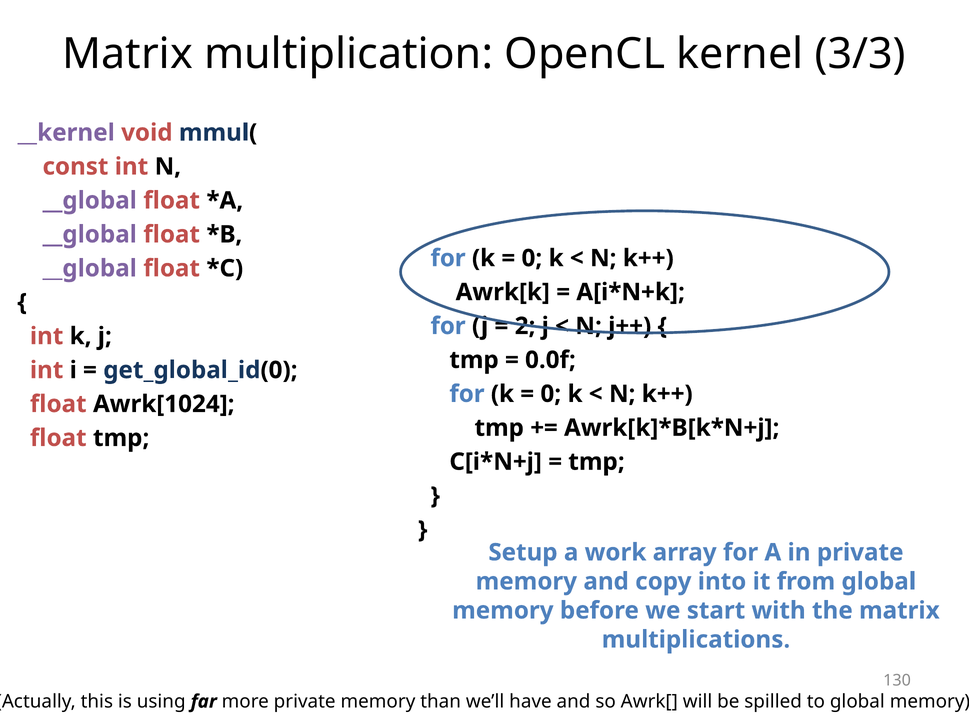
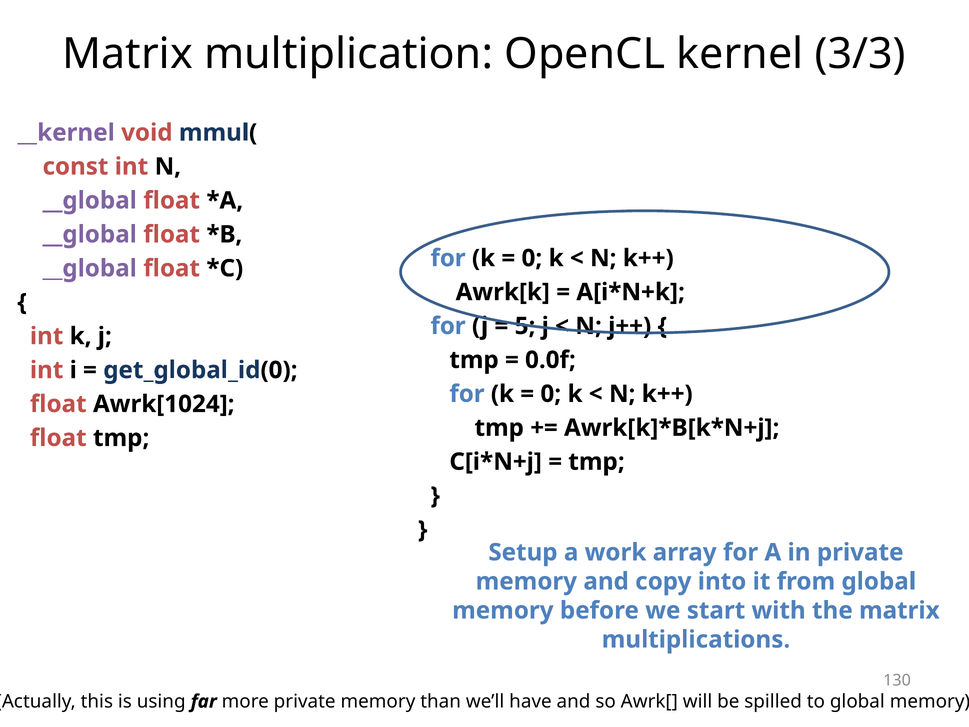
2: 2 -> 5
